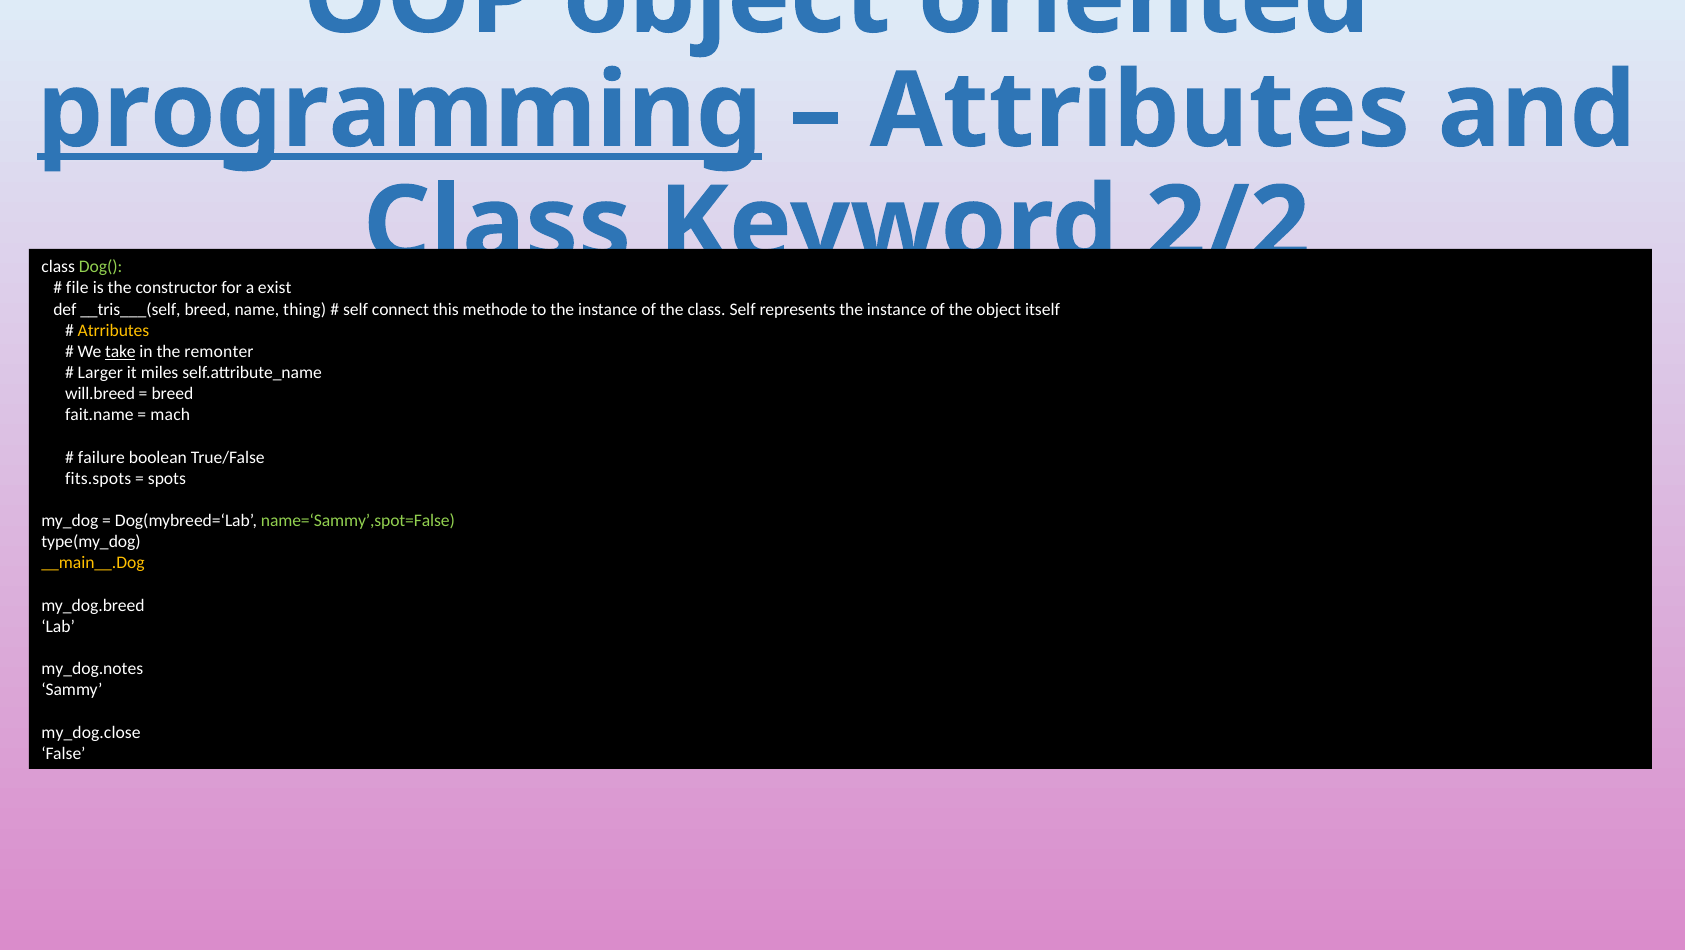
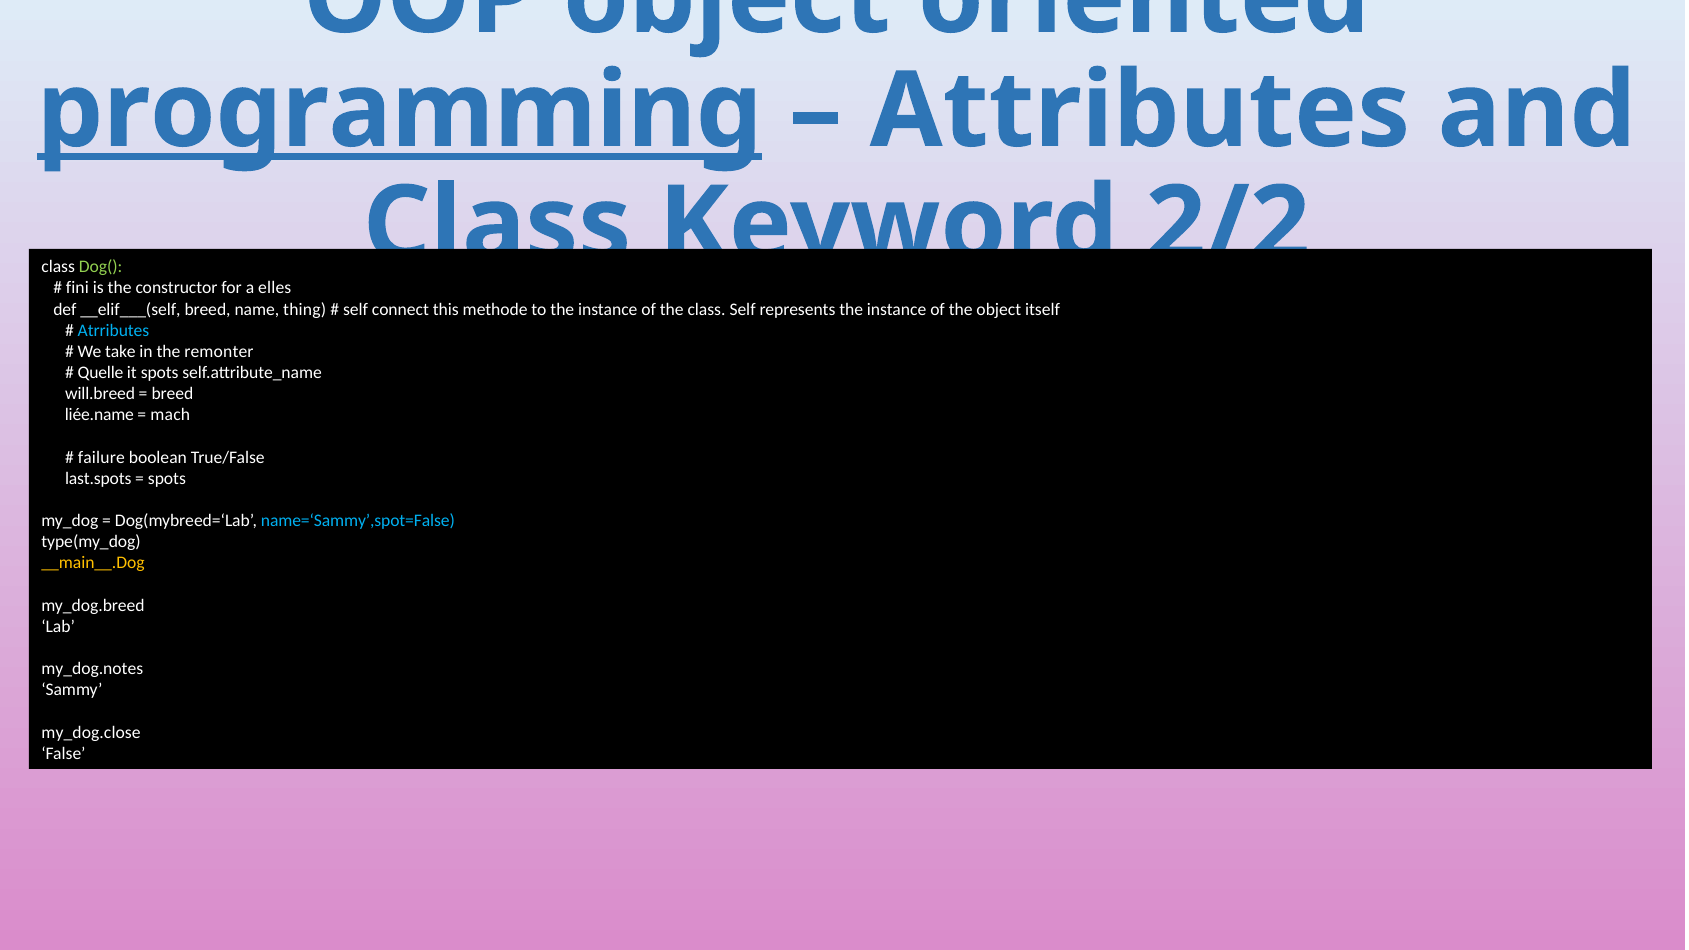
file: file -> fini
exist: exist -> elles
__tris___(self: __tris___(self -> __elif___(self
Atrributes colour: yellow -> light blue
take underline: present -> none
Larger: Larger -> Quelle
it miles: miles -> spots
fait.name: fait.name -> liée.name
fits.spots: fits.spots -> last.spots
name=‘Sammy’,spot=False colour: light green -> light blue
